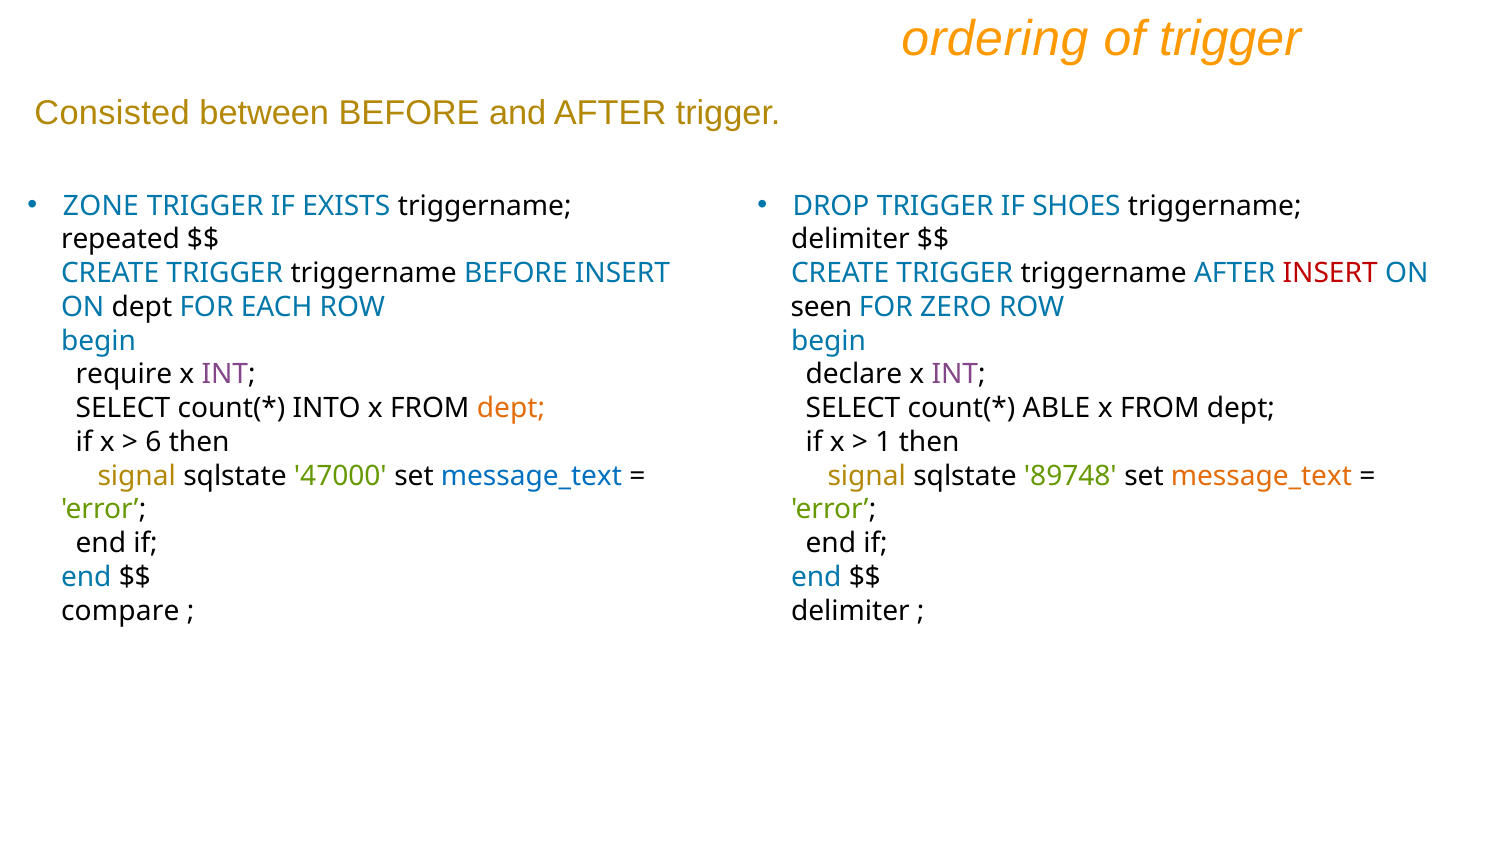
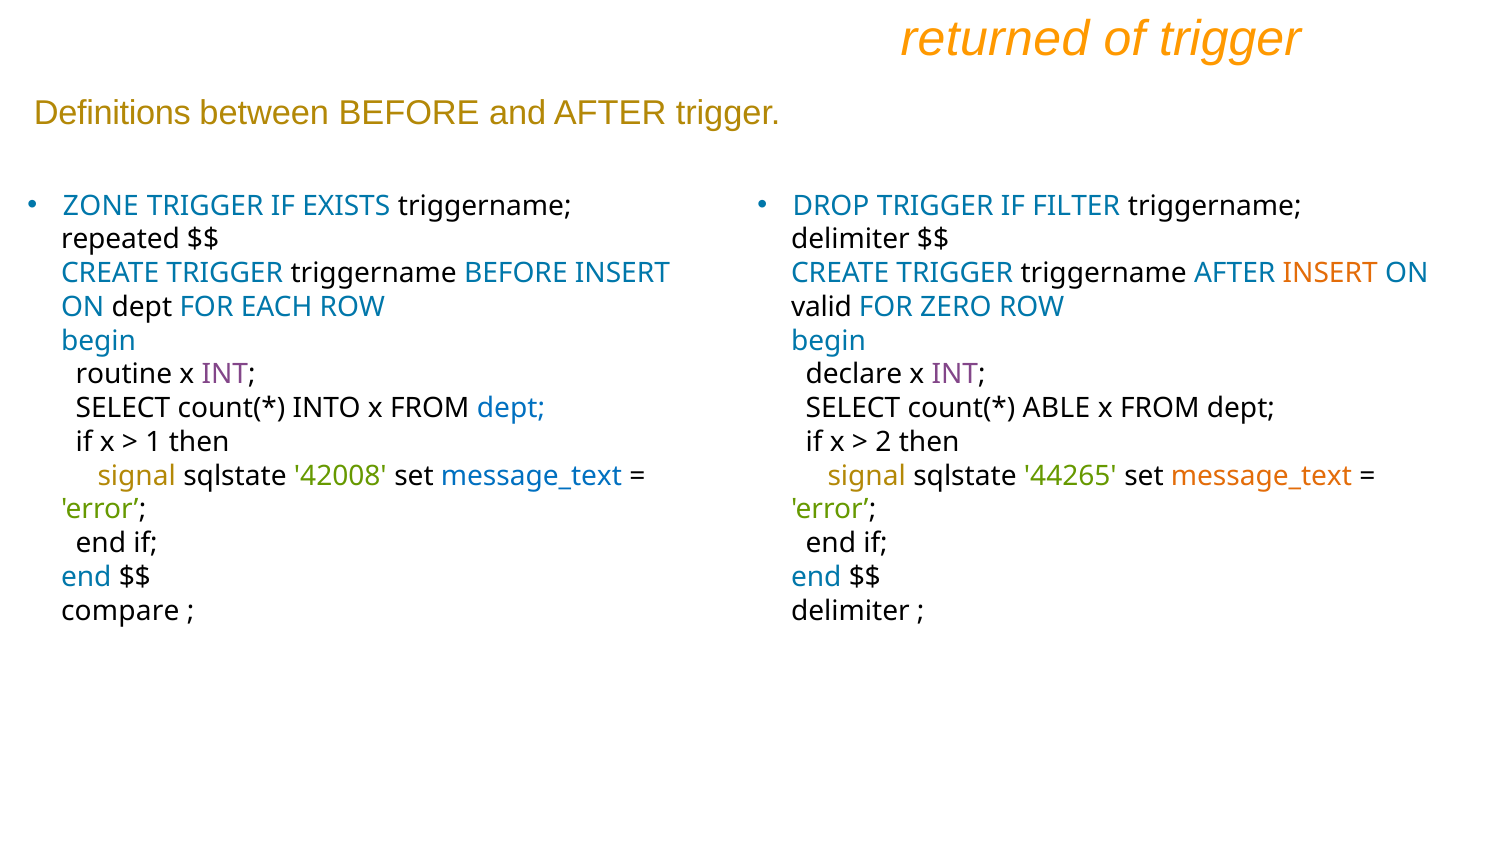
ordering: ordering -> returned
Consisted: Consisted -> Definitions
SHOES: SHOES -> FILTER
INSERT at (1330, 273) colour: red -> orange
seen: seen -> valid
require: require -> routine
dept at (511, 408) colour: orange -> blue
6: 6 -> 1
1: 1 -> 2
47000: 47000 -> 42008
89748: 89748 -> 44265
